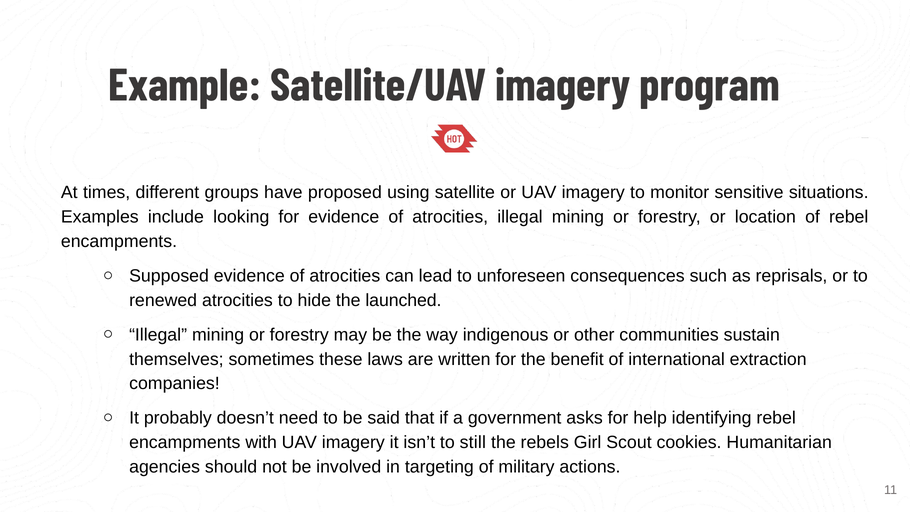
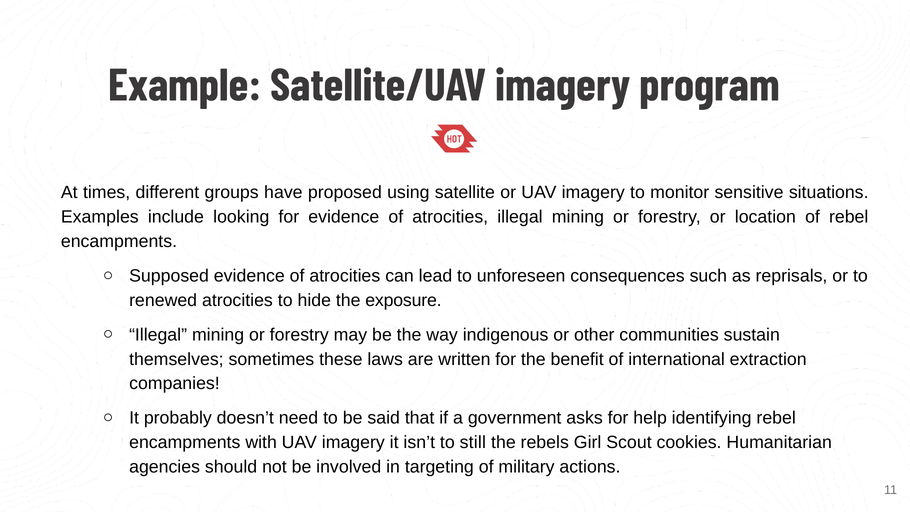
launched: launched -> exposure
